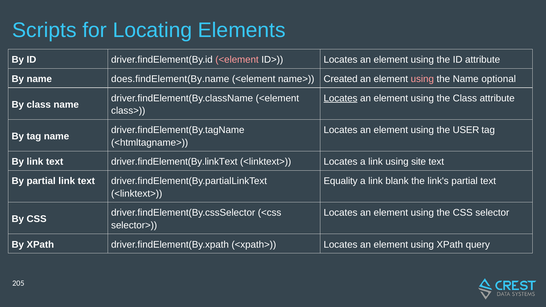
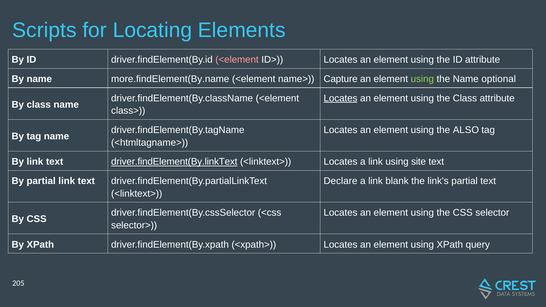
does.findElement(By.name: does.findElement(By.name -> more.findElement(By.name
Created: Created -> Capture
using at (422, 79) colour: pink -> light green
USER: USER -> ALSO
driver.findElement(By.linkText underline: none -> present
Equality: Equality -> Declare
